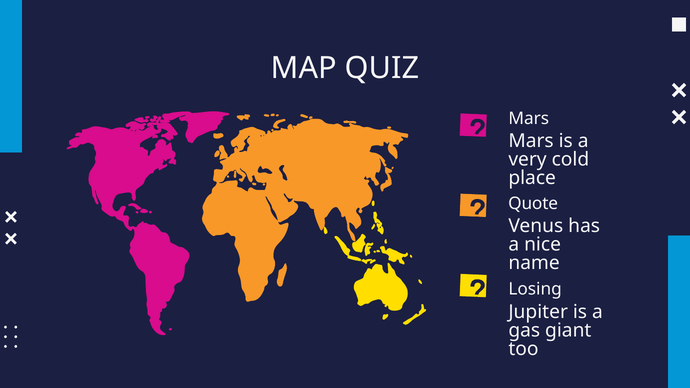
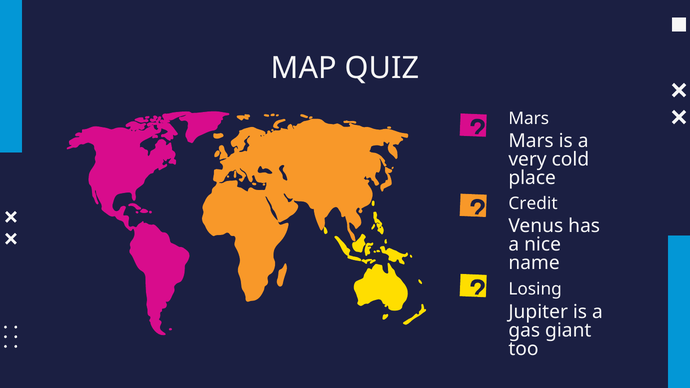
Quote: Quote -> Credit
